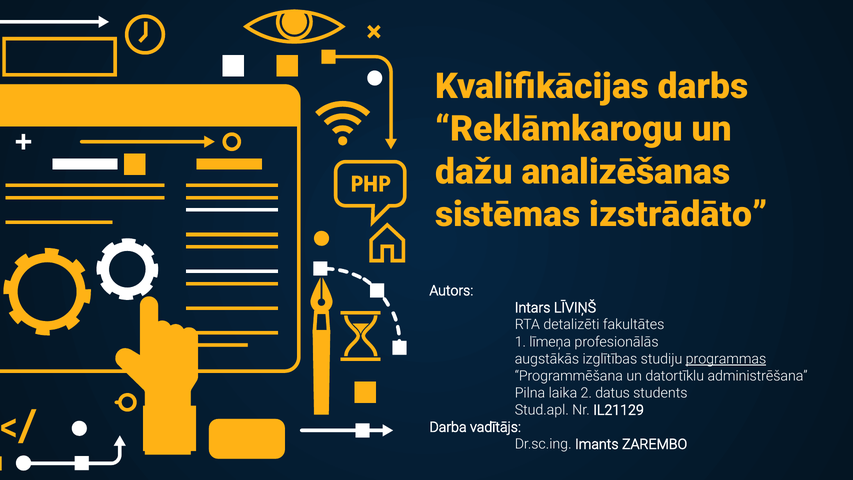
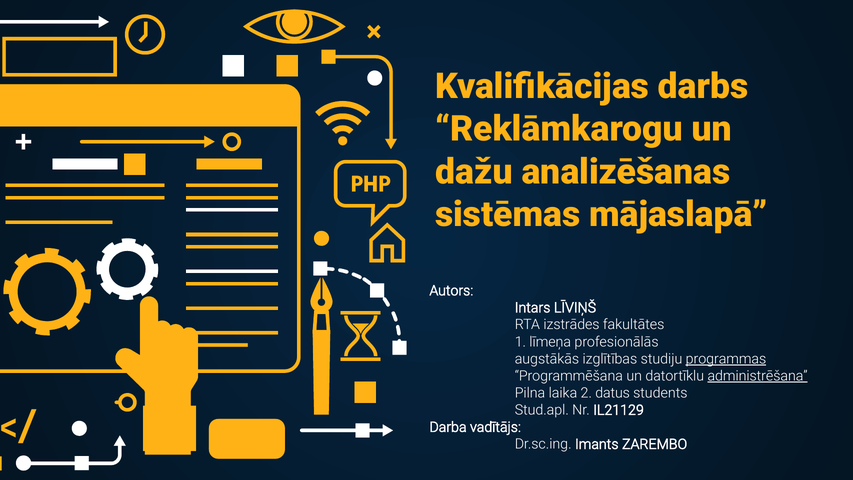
izstrādāto: izstrādāto -> mājaslapā
detalizēti: detalizēti -> izstrādes
administrēšana underline: none -> present
